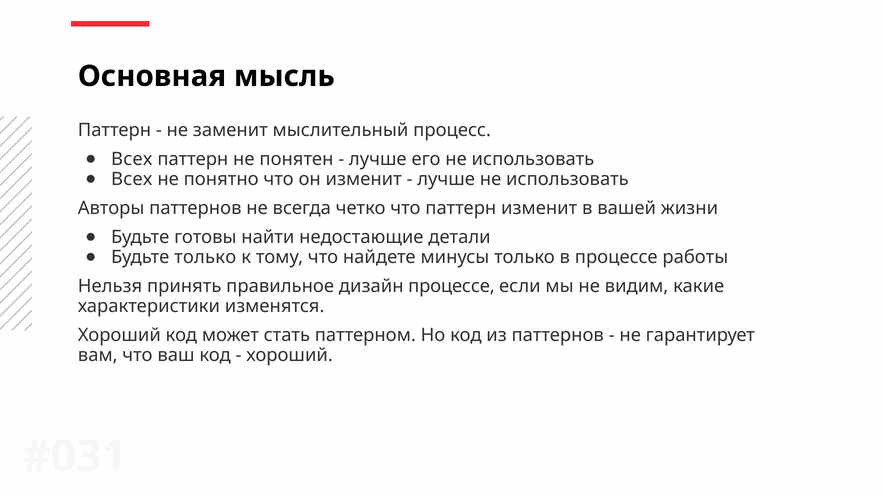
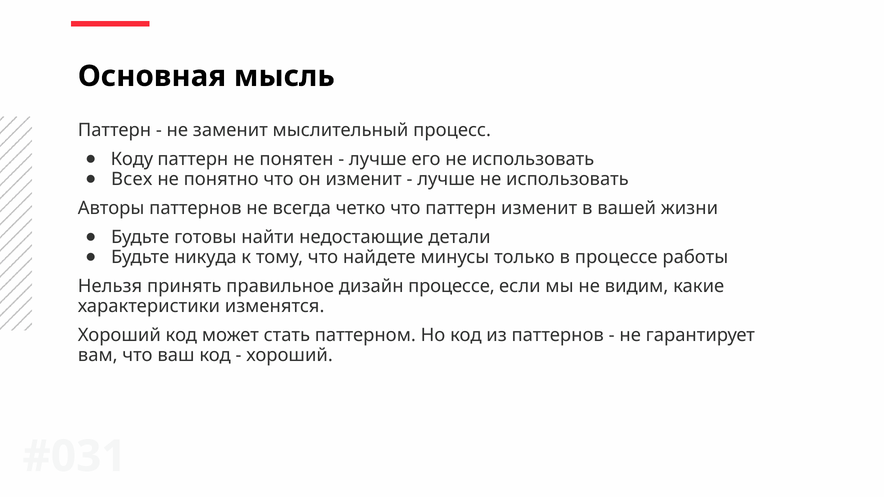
Всех at (132, 159): Всех -> Коду
Будьте только: только -> никуда
